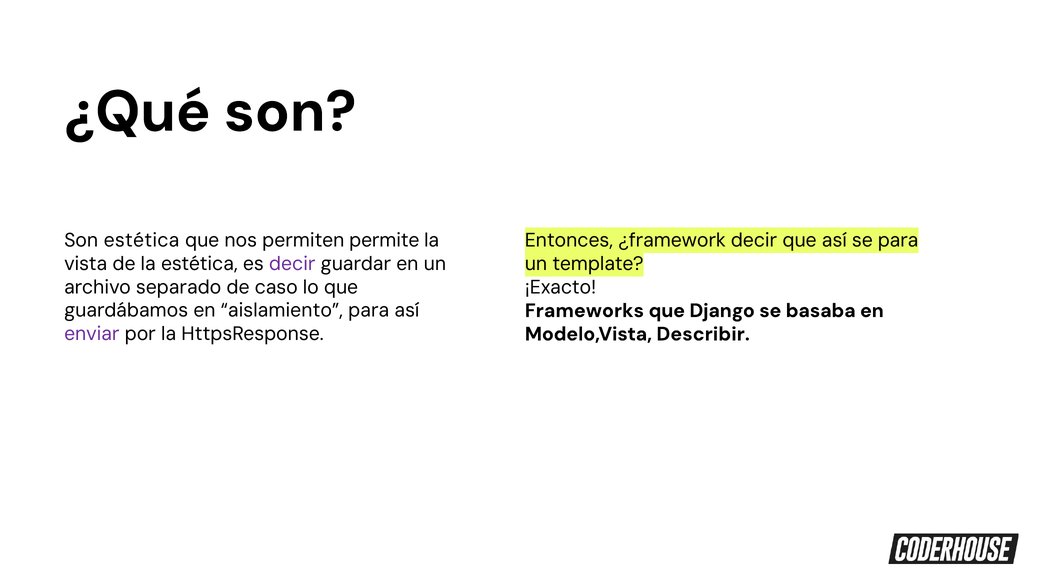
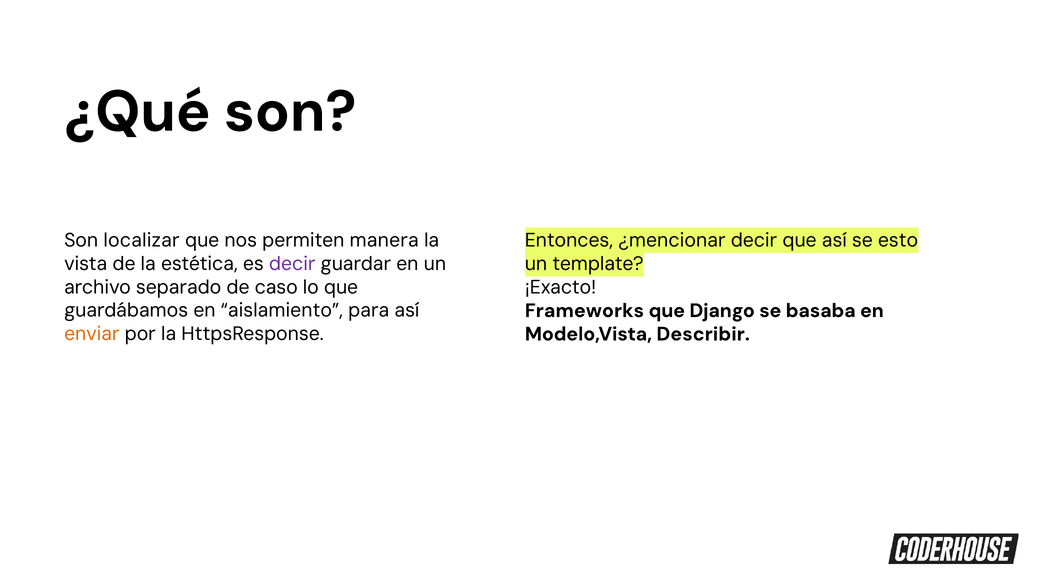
Son estética: estética -> localizar
permite: permite -> manera
¿framework: ¿framework -> ¿mencionar
se para: para -> esto
enviar colour: purple -> orange
